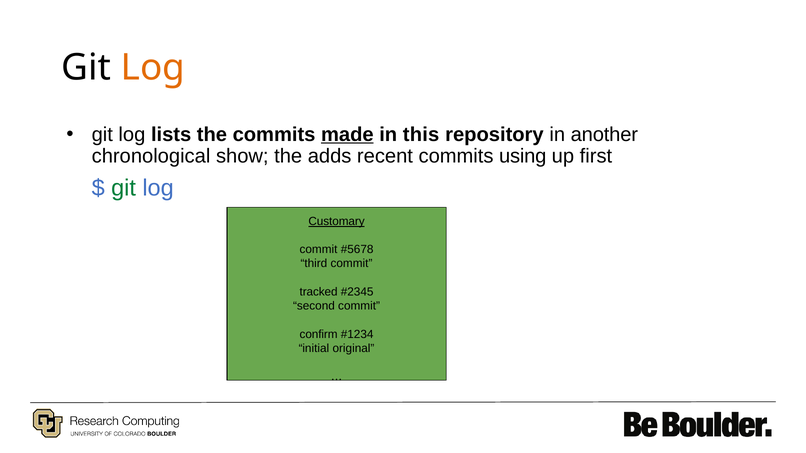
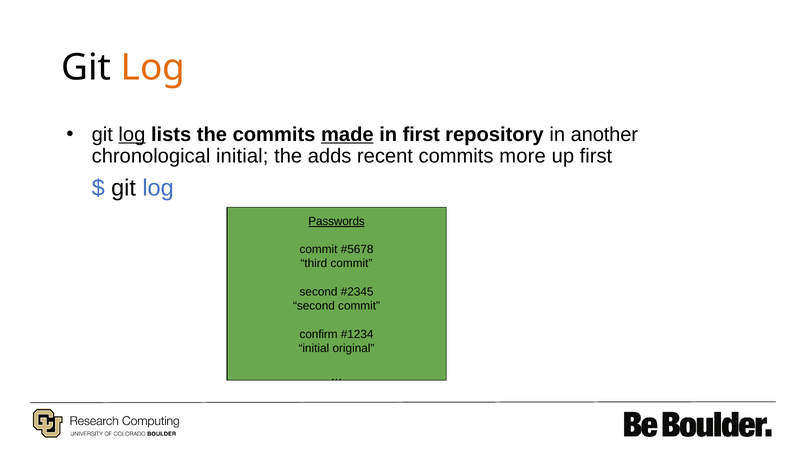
log at (132, 134) underline: none -> present
in this: this -> first
chronological show: show -> initial
using: using -> more
git at (124, 188) colour: green -> black
Customary: Customary -> Passwords
tracked at (319, 292): tracked -> second
